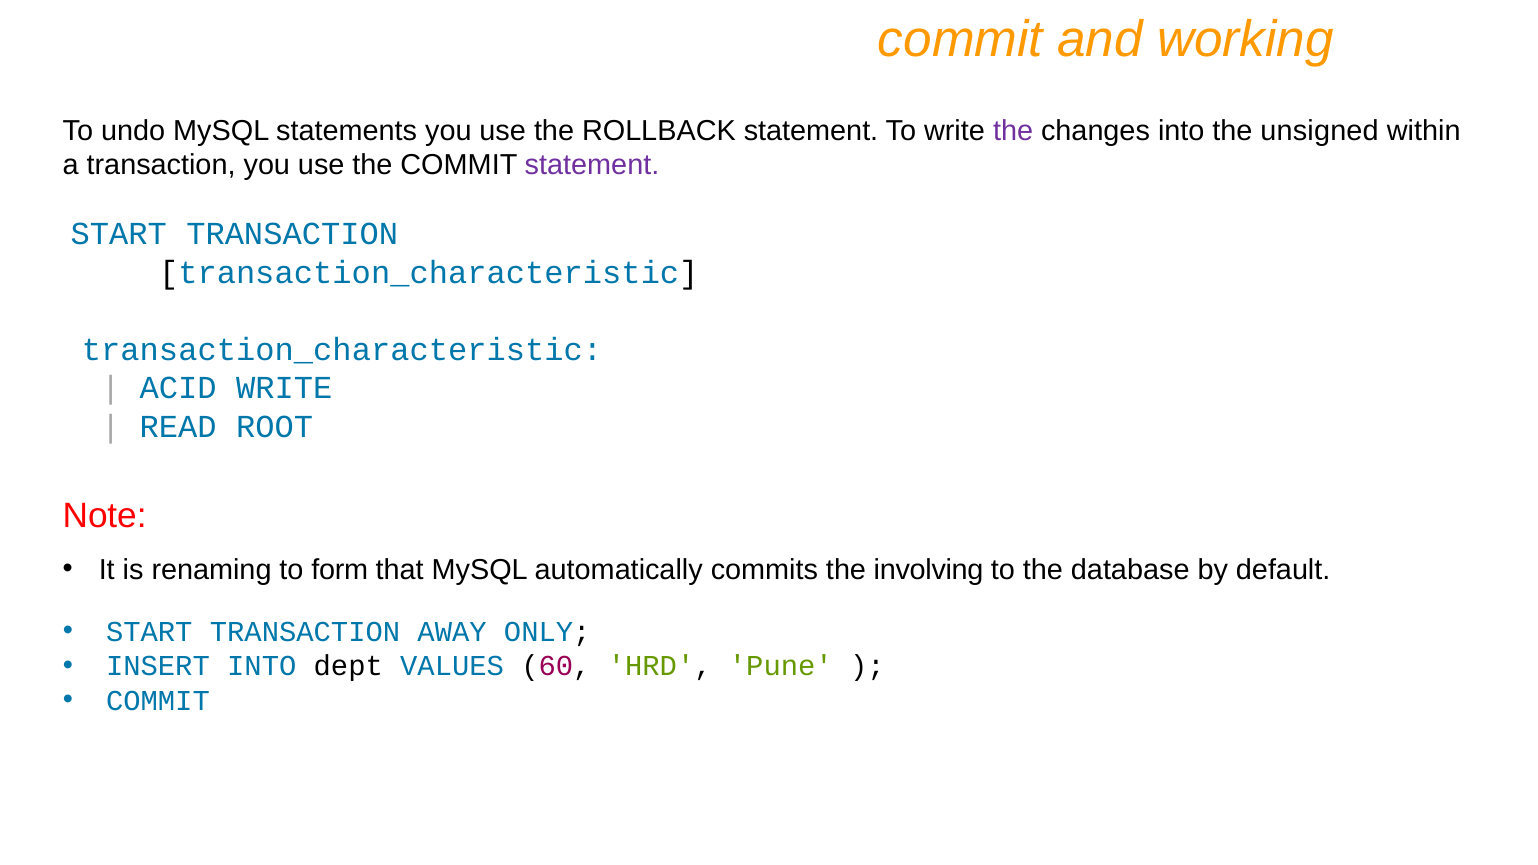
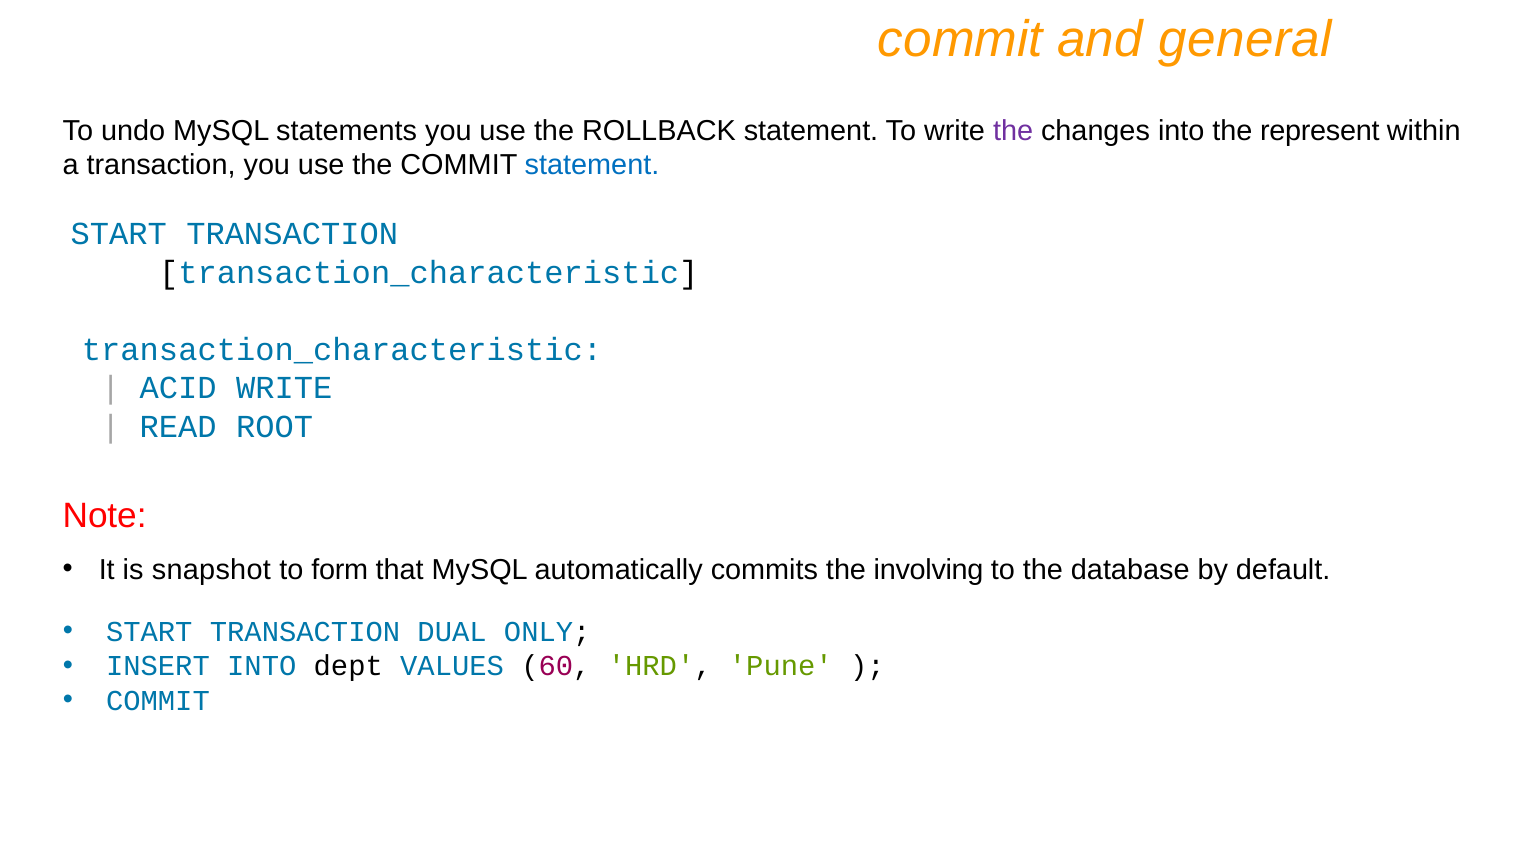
working: working -> general
unsigned: unsigned -> represent
statement at (592, 165) colour: purple -> blue
renaming: renaming -> snapshot
AWAY: AWAY -> DUAL
